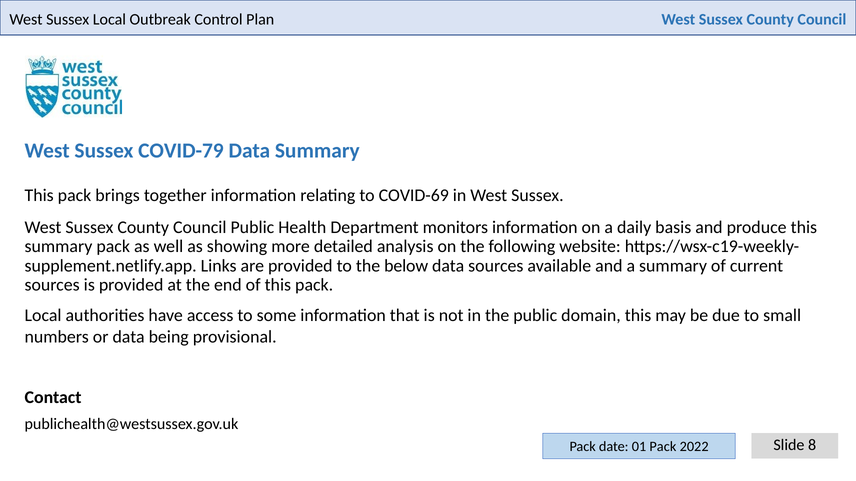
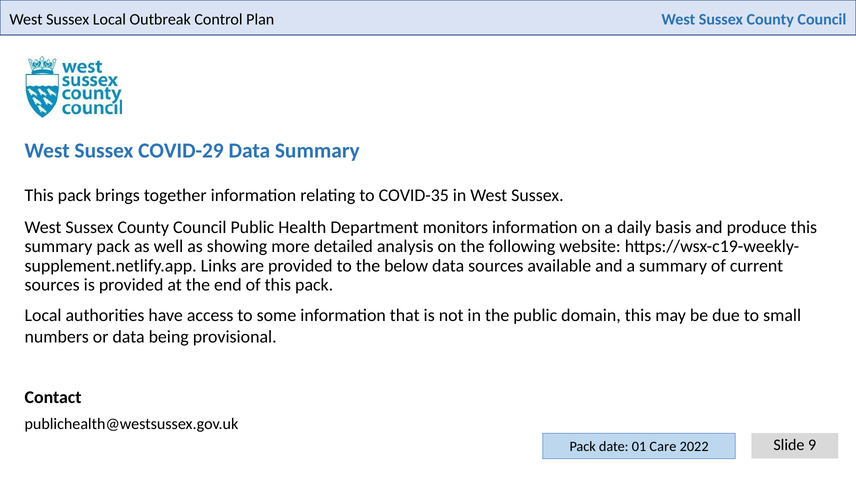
COVID-79: COVID-79 -> COVID-29
COVID-69: COVID-69 -> COVID-35
8: 8 -> 9
01 Pack: Pack -> Care
